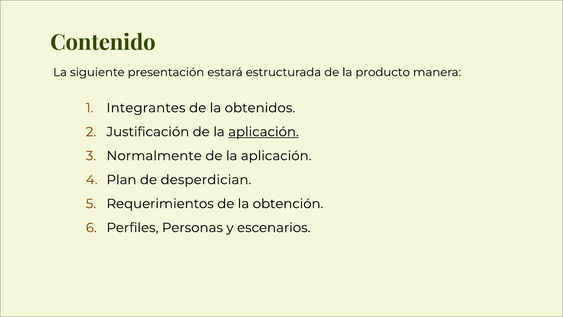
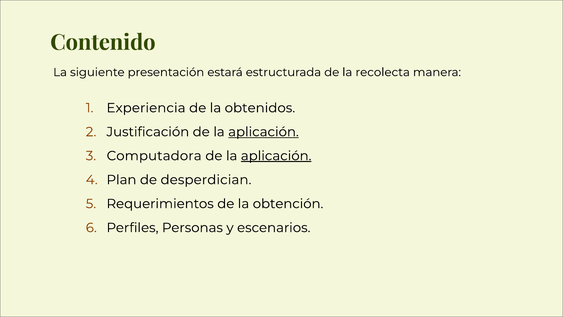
producto: producto -> recolecta
Integrantes: Integrantes -> Experiencia
Normalmente: Normalmente -> Computadora
aplicación at (276, 156) underline: none -> present
